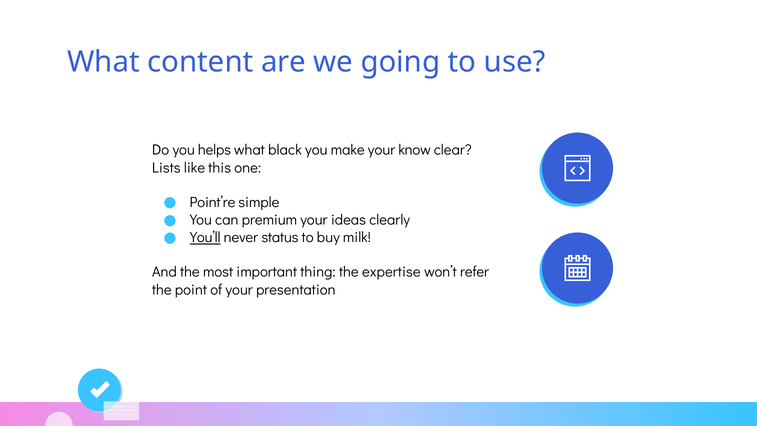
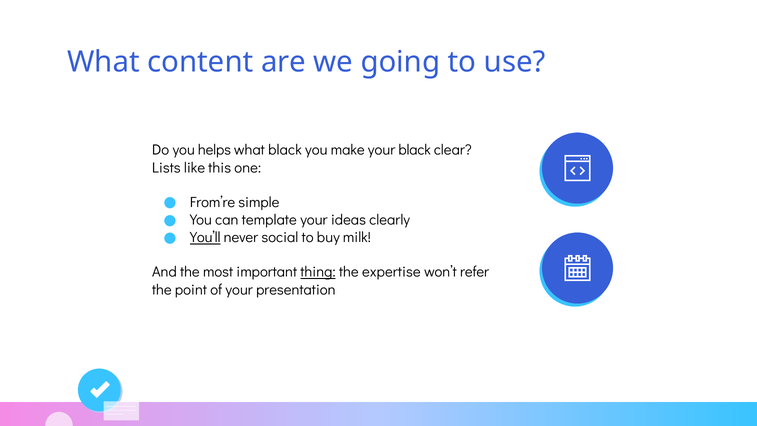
your know: know -> black
Point’re: Point’re -> From’re
premium: premium -> template
status: status -> social
thing underline: none -> present
